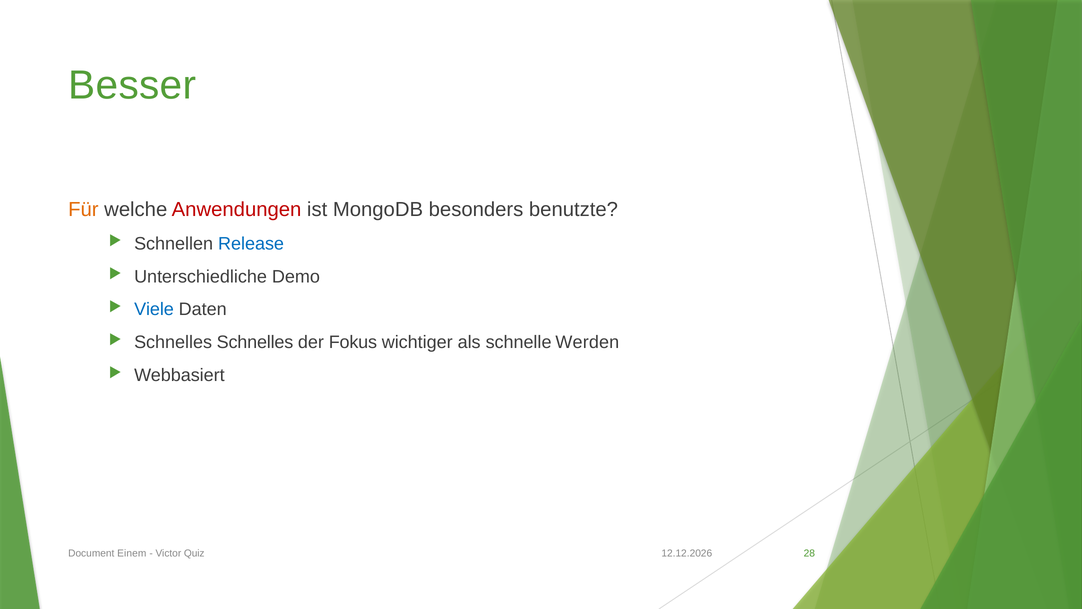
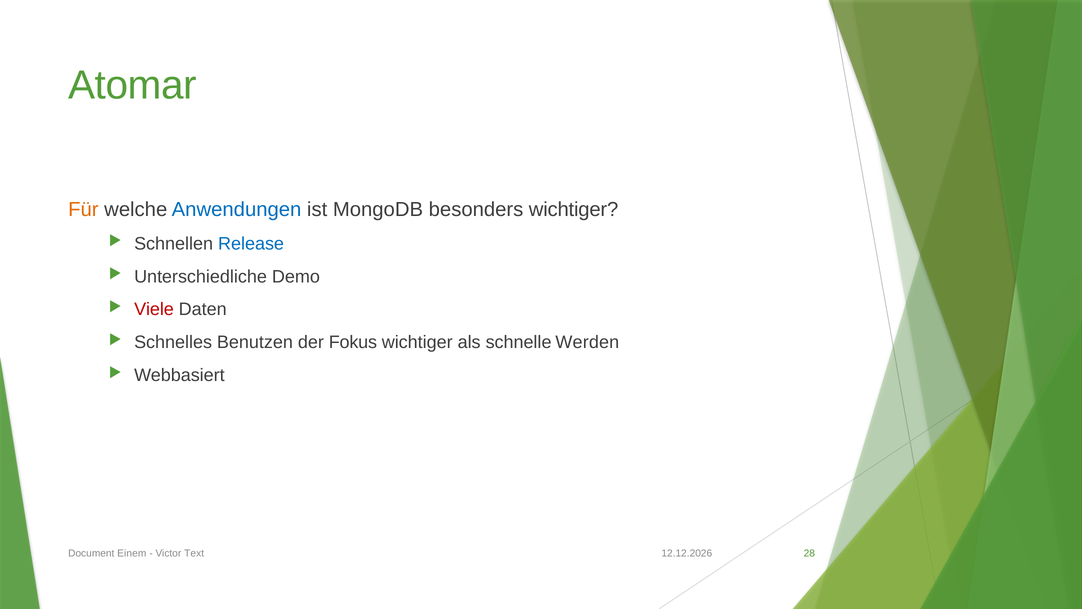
Besser: Besser -> Atomar
Anwendungen colour: red -> blue
besonders benutzte: benutzte -> wichtiger
Viele colour: blue -> red
Schnelles Schnelles: Schnelles -> Benutzen
Quiz: Quiz -> Text
